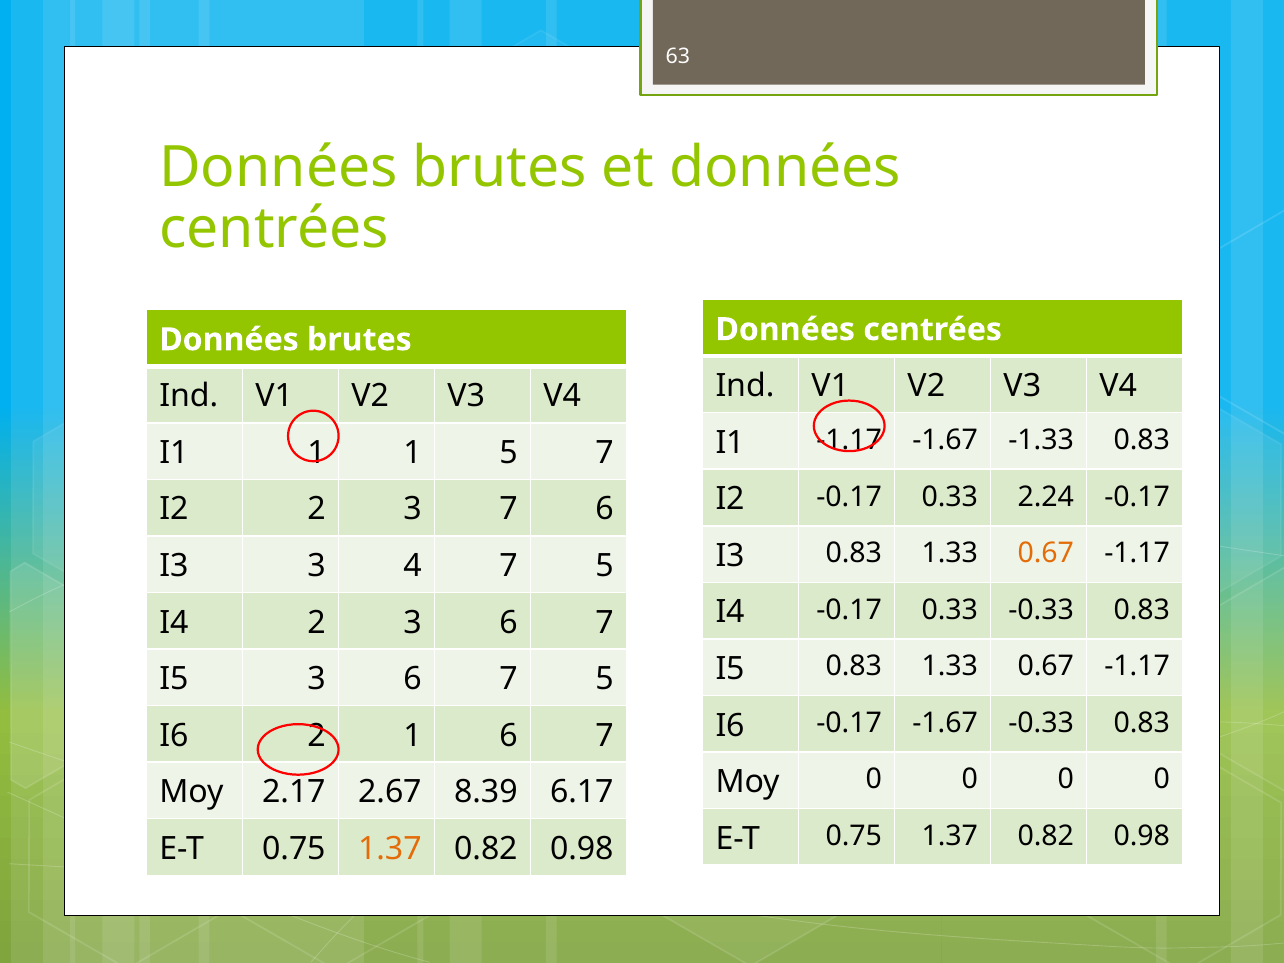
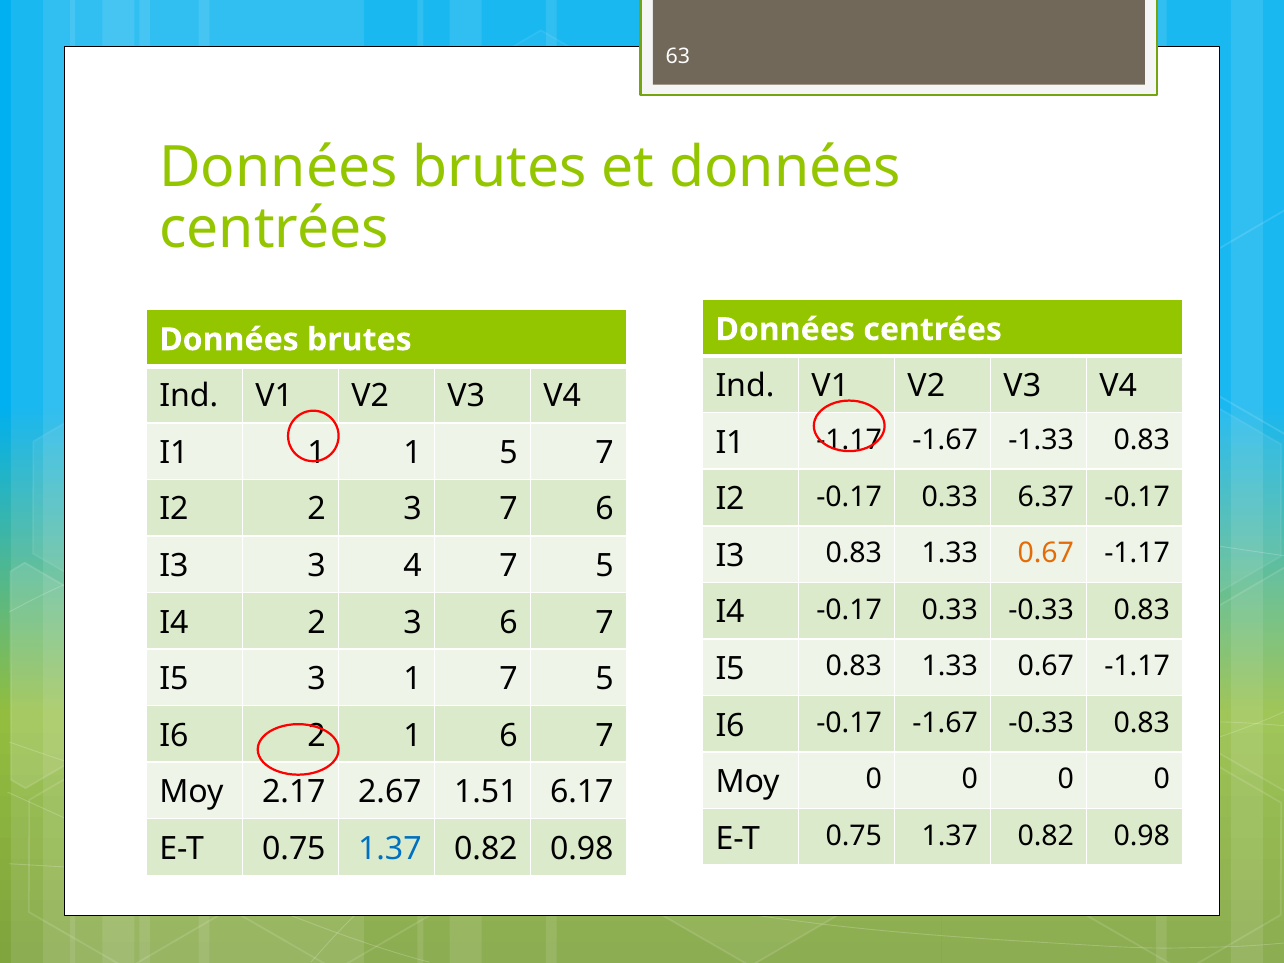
2.24: 2.24 -> 6.37
I5 3 6: 6 -> 1
8.39: 8.39 -> 1.51
1.37 at (390, 849) colour: orange -> blue
